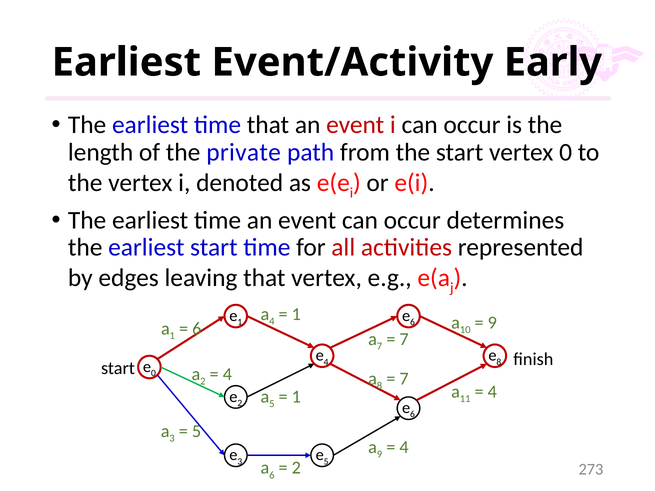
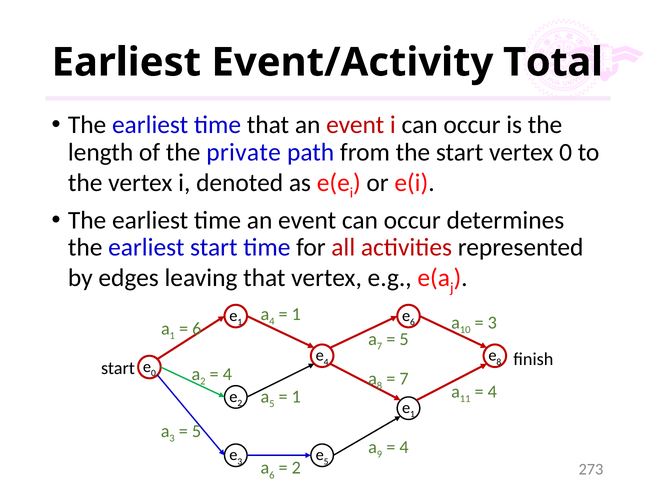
Early: Early -> Total
9 at (492, 323): 9 -> 3
7 at (404, 340): 7 -> 5
6 at (413, 415): 6 -> 1
